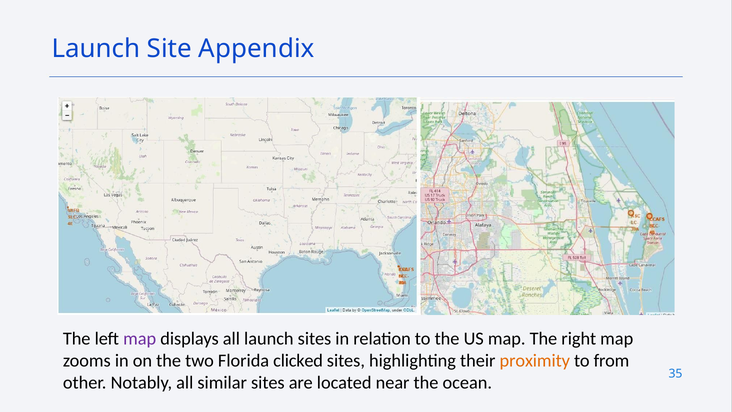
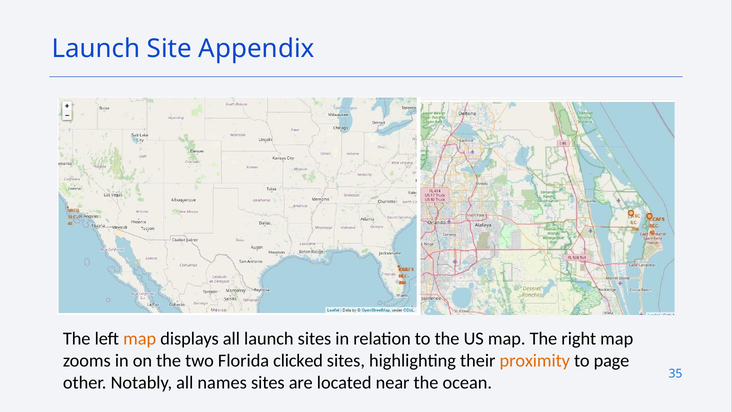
map at (140, 338) colour: purple -> orange
from: from -> page
similar: similar -> names
